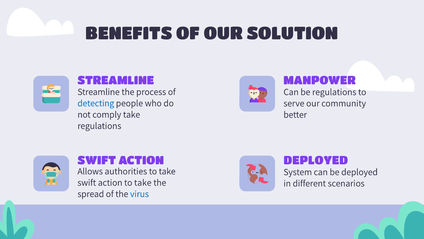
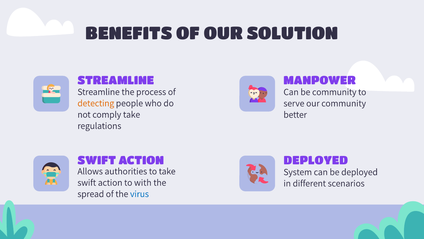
be regulations: regulations -> community
detecting colour: blue -> orange
action to take: take -> with
